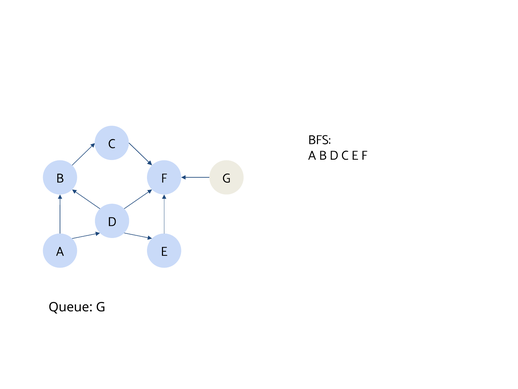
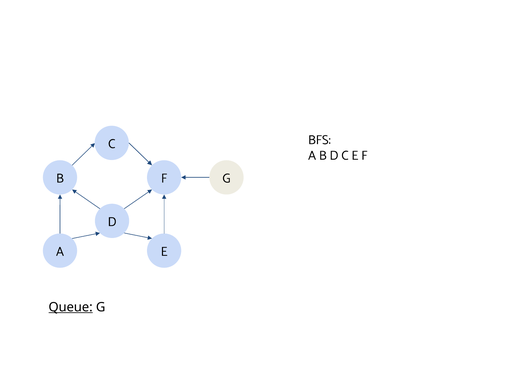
Queue underline: none -> present
